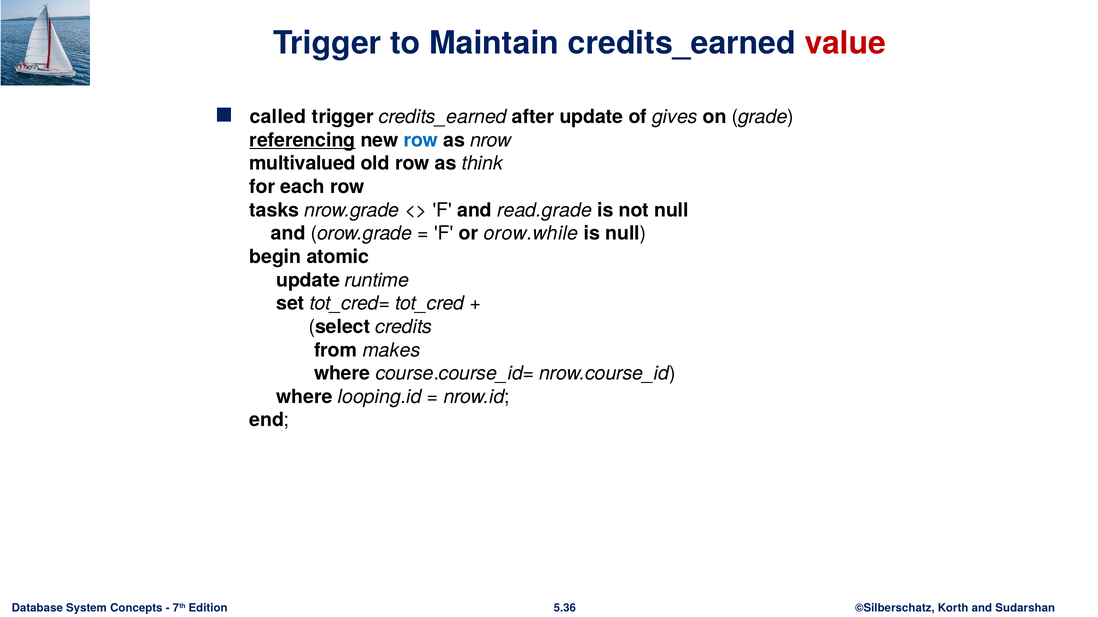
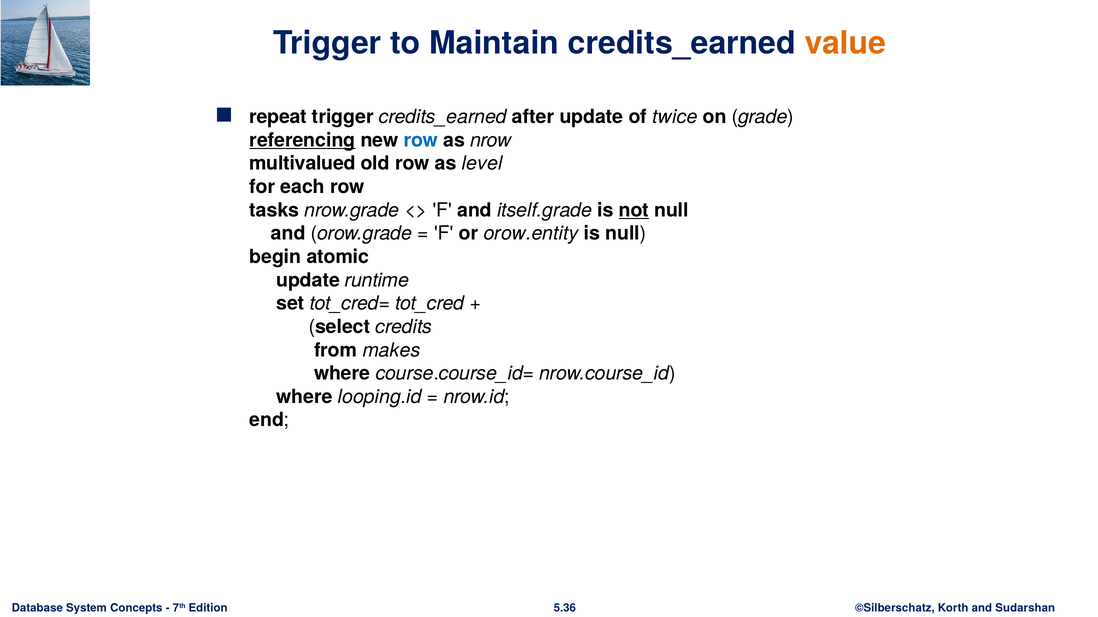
value colour: red -> orange
called: called -> repeat
gives: gives -> twice
think: think -> level
read.grade: read.grade -> itself.grade
not underline: none -> present
orow.while: orow.while -> orow.entity
